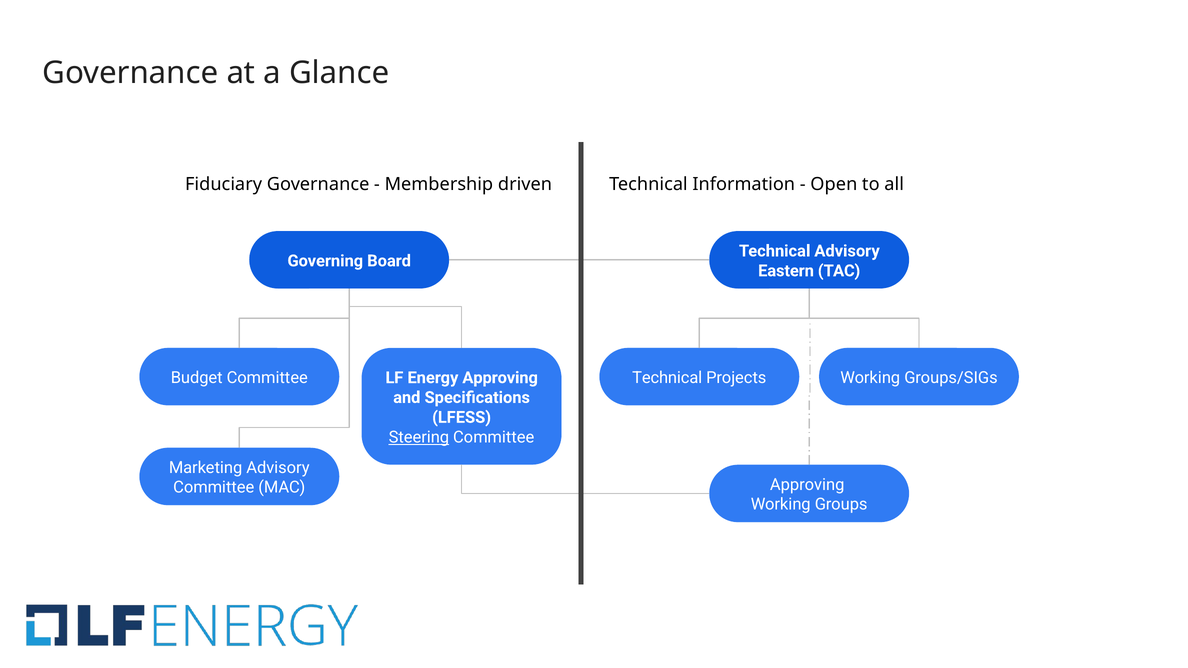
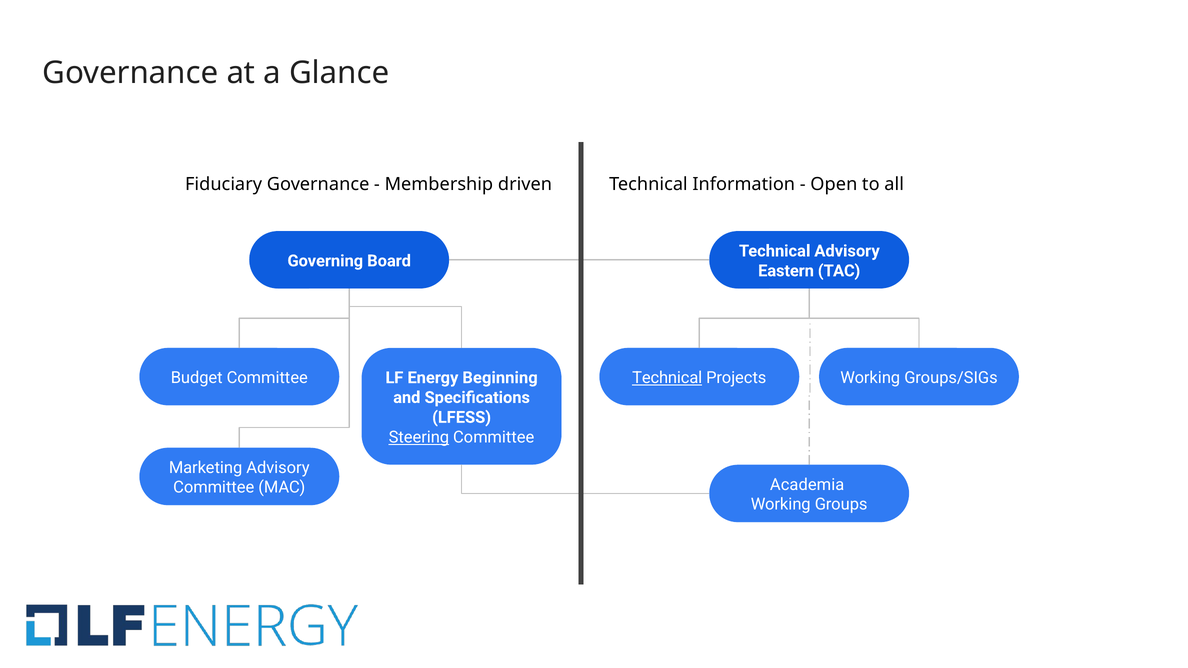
Technical at (667, 378) underline: none -> present
Energy Approving: Approving -> Beginning
Approving at (807, 485): Approving -> Academia
